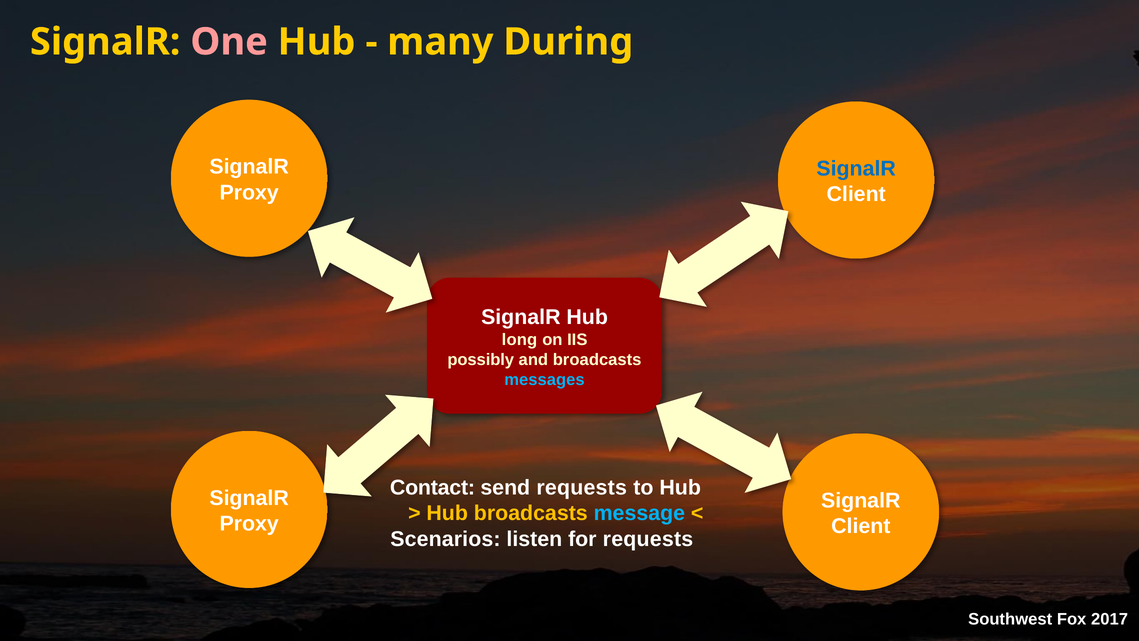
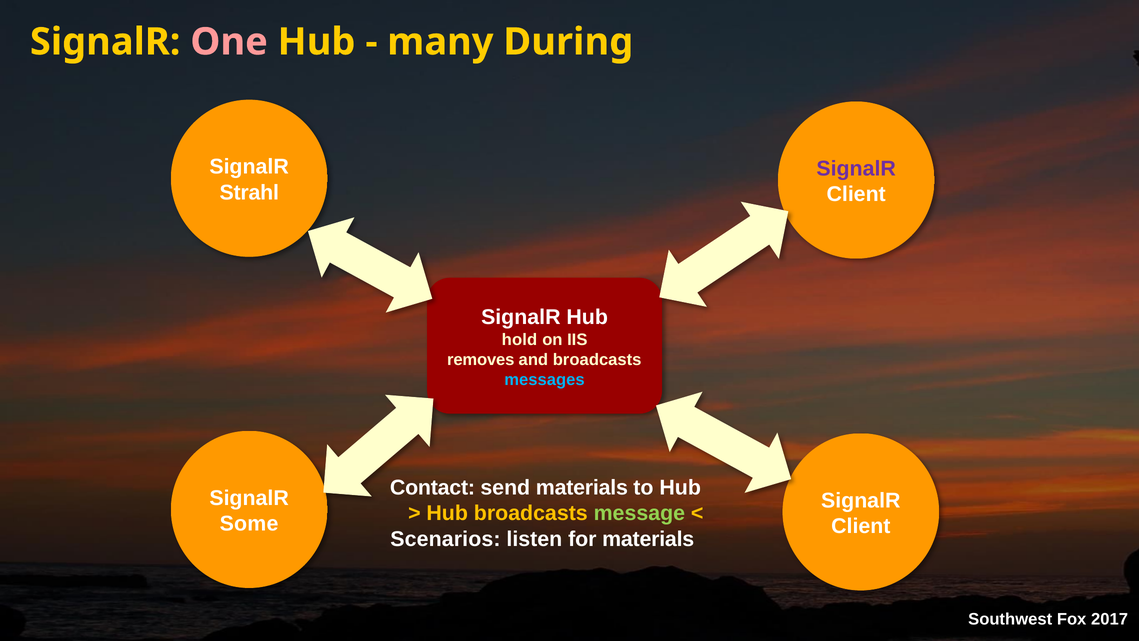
SignalR at (856, 169) colour: blue -> purple
Proxy at (249, 192): Proxy -> Strahl
long: long -> hold
possibly: possibly -> removes
send requests: requests -> materials
message colour: light blue -> light green
Proxy at (249, 523): Proxy -> Some
for requests: requests -> materials
